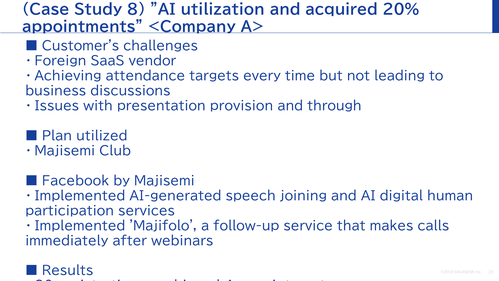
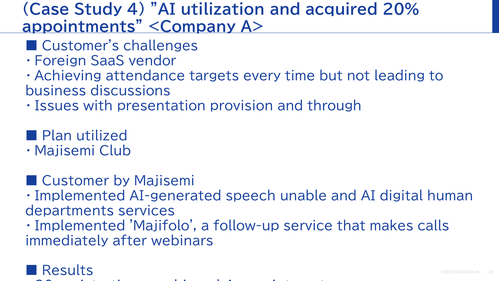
Study 8: 8 -> 4
Facebook: Facebook -> Customer
joining: joining -> unable
participation: participation -> departments
